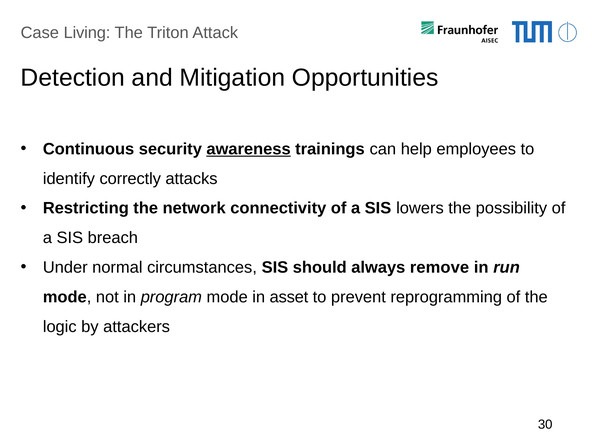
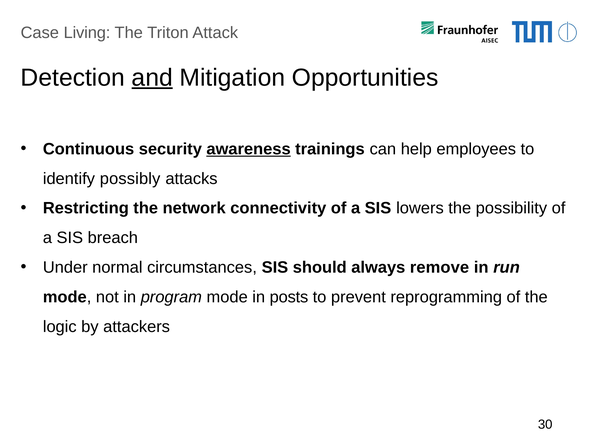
and underline: none -> present
correctly: correctly -> possibly
asset: asset -> posts
